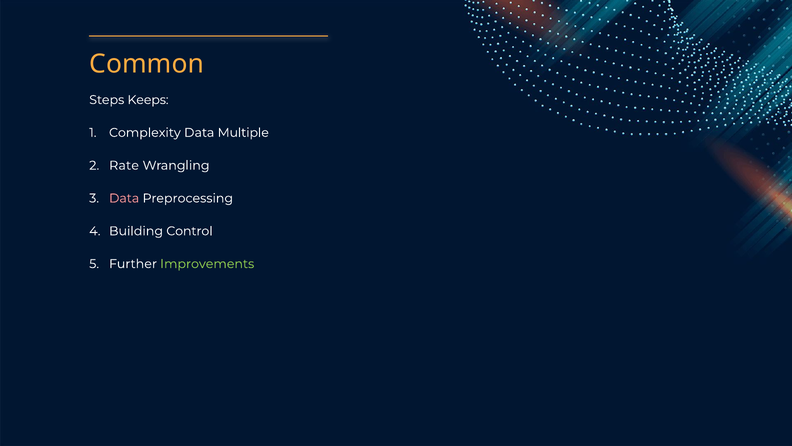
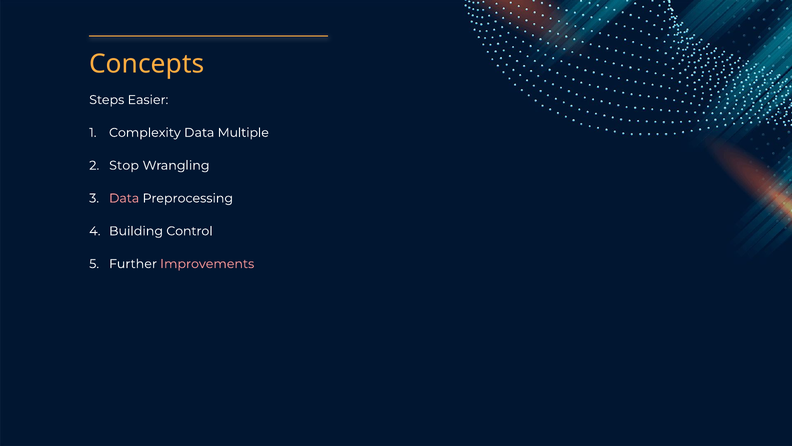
Common: Common -> Concepts
Keeps: Keeps -> Easier
Rate: Rate -> Stop
Improvements colour: light green -> pink
